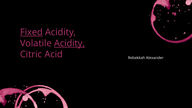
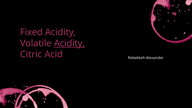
Fixed underline: present -> none
